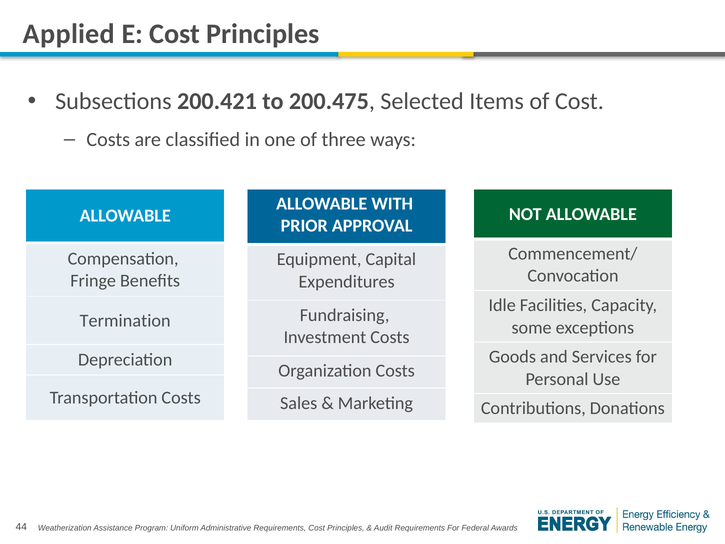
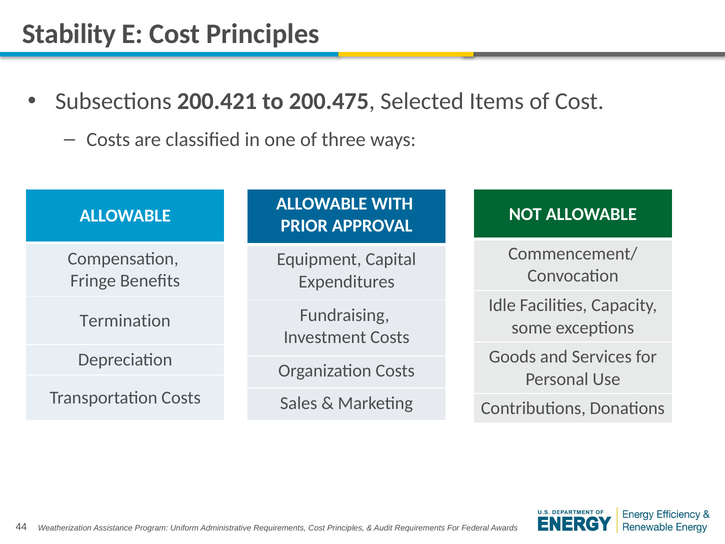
Applied: Applied -> Stability
